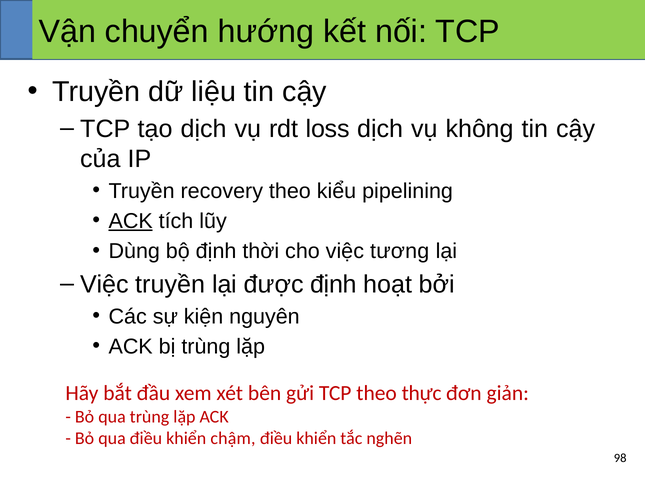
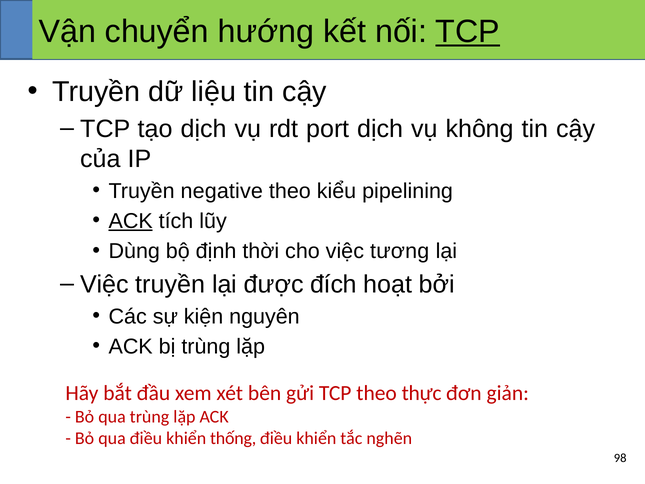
TCP at (468, 32) underline: none -> present
loss: loss -> port
recovery: recovery -> negative
được định: định -> đích
chậm: chậm -> thống
